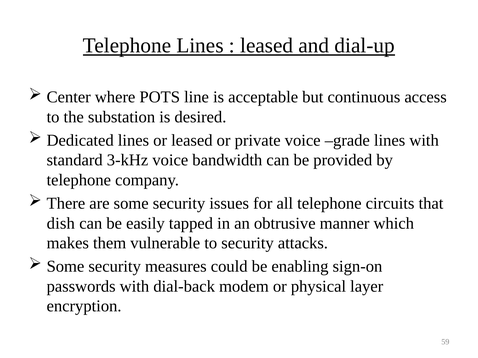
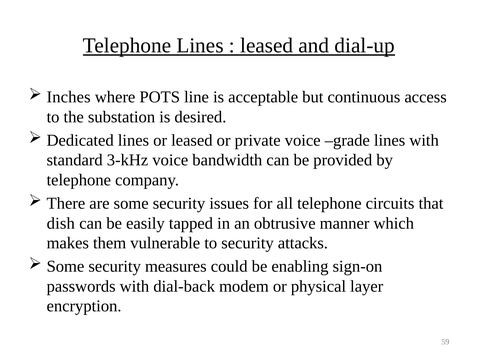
Center: Center -> Inches
